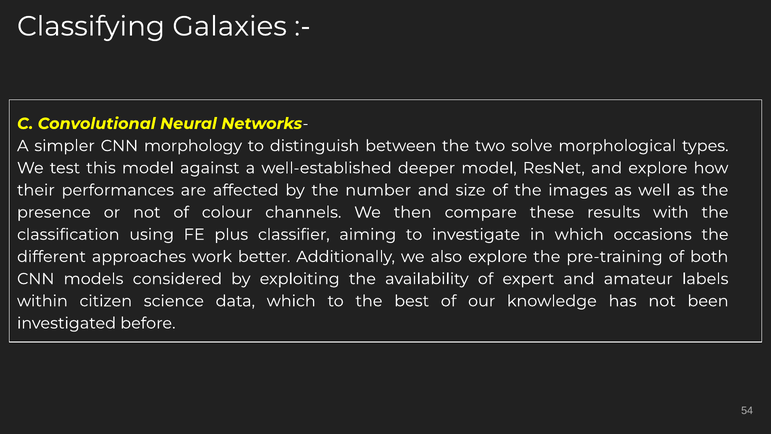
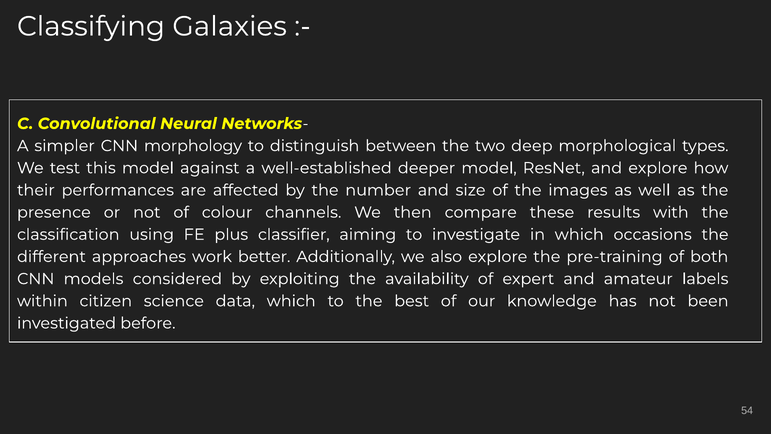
solve: solve -> deep
